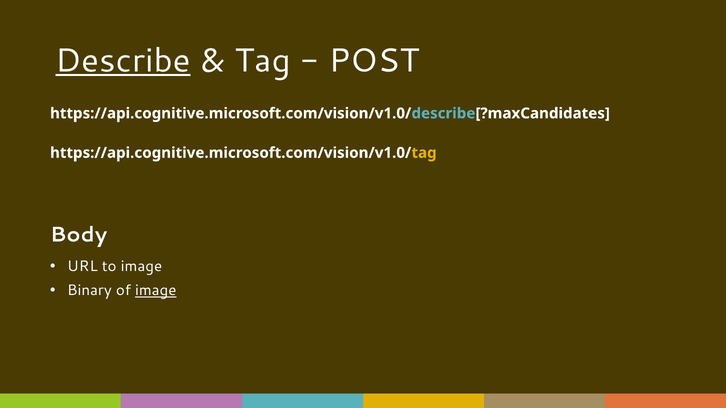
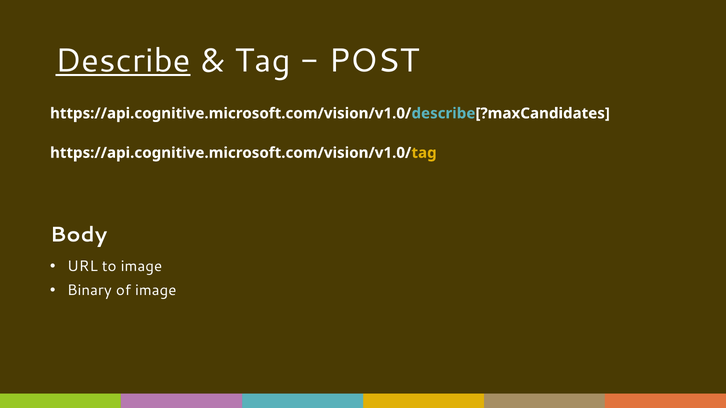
image at (156, 291) underline: present -> none
